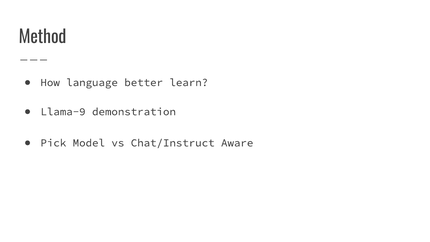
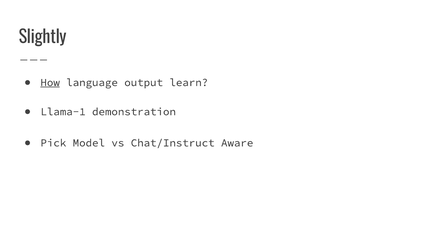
Method: Method -> Slightly
How underline: none -> present
better: better -> output
Llama-9: Llama-9 -> Llama-1
